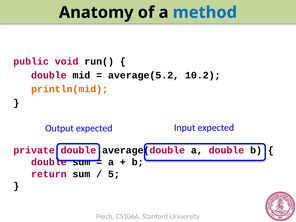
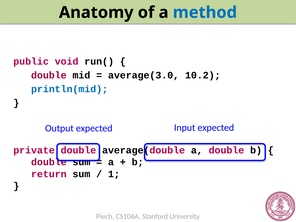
average(5.2: average(5.2 -> average(3.0
println(mid colour: orange -> blue
5: 5 -> 1
